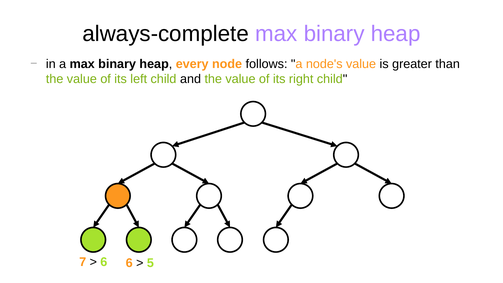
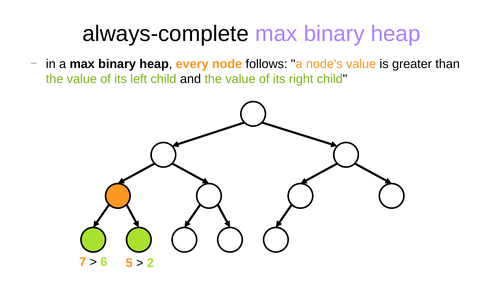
6 6: 6 -> 5
5 at (150, 263): 5 -> 2
